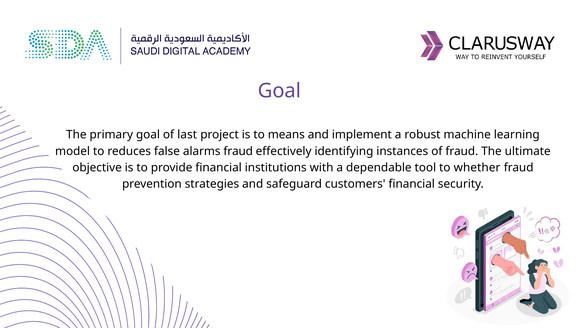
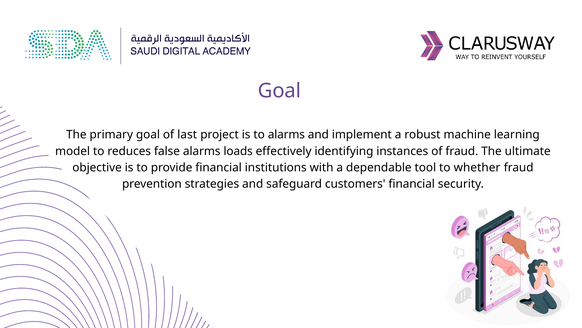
to means: means -> alarms
alarms fraud: fraud -> loads
